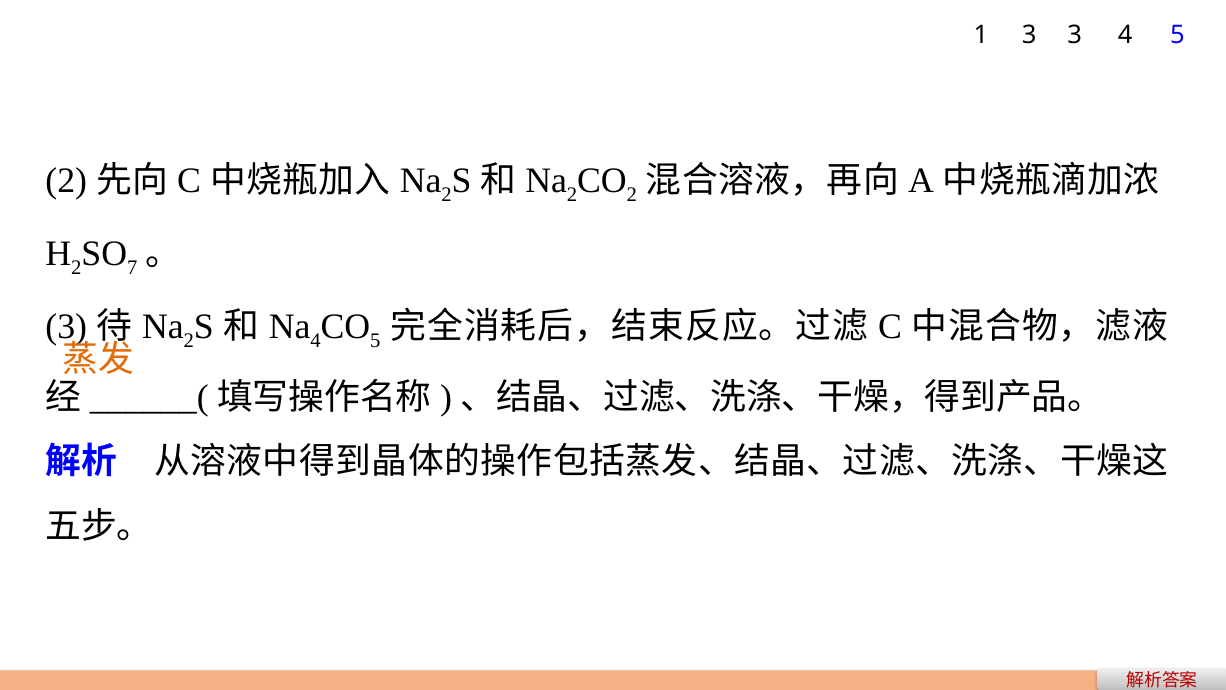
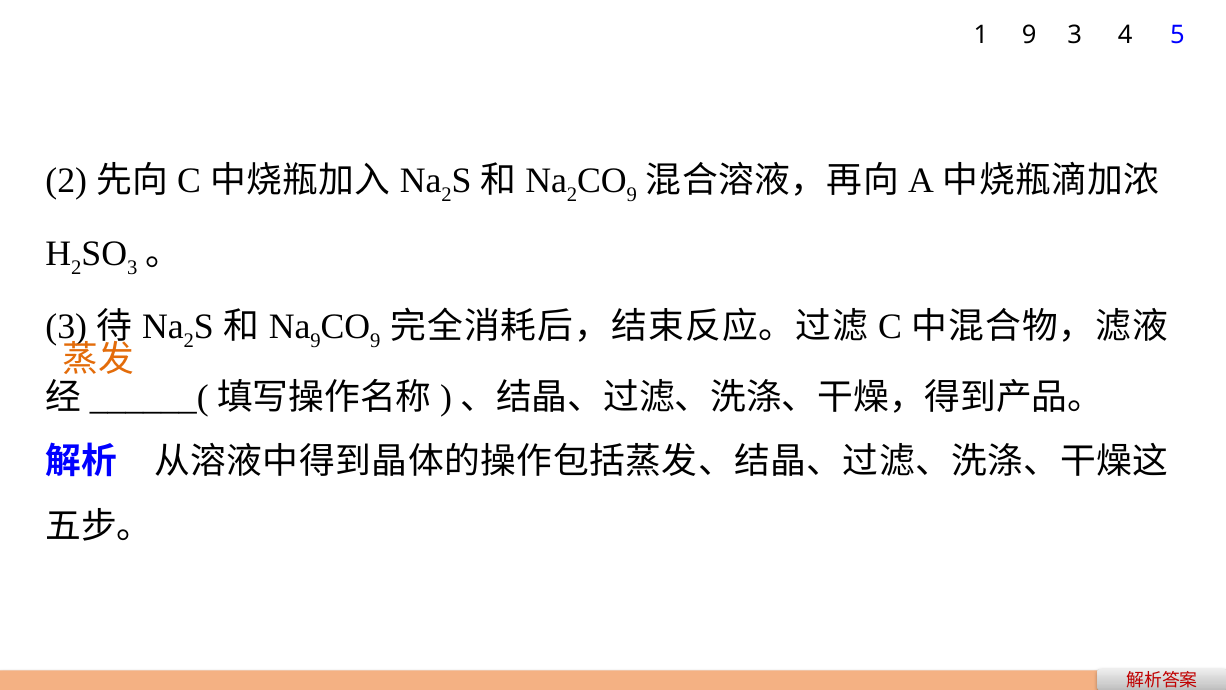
1 3: 3 -> 9
2 at (632, 194): 2 -> 9
7 at (132, 268): 7 -> 3
4 at (316, 341): 4 -> 9
5 at (375, 341): 5 -> 9
